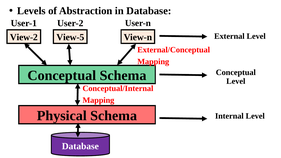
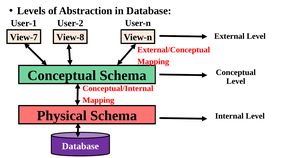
View-2: View-2 -> View-7
View-5: View-5 -> View-8
